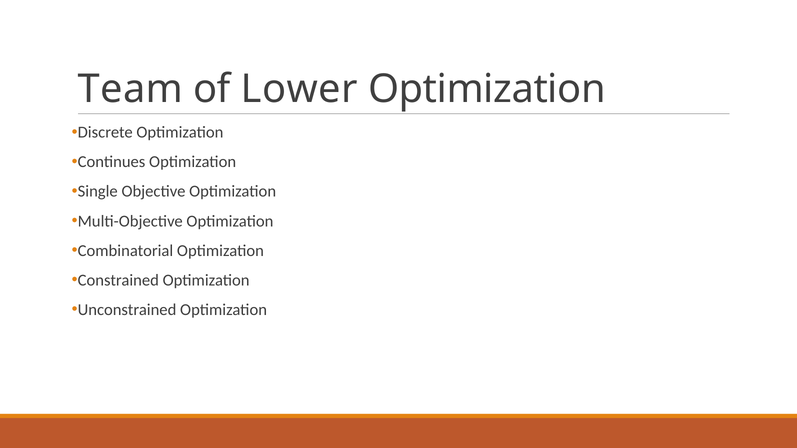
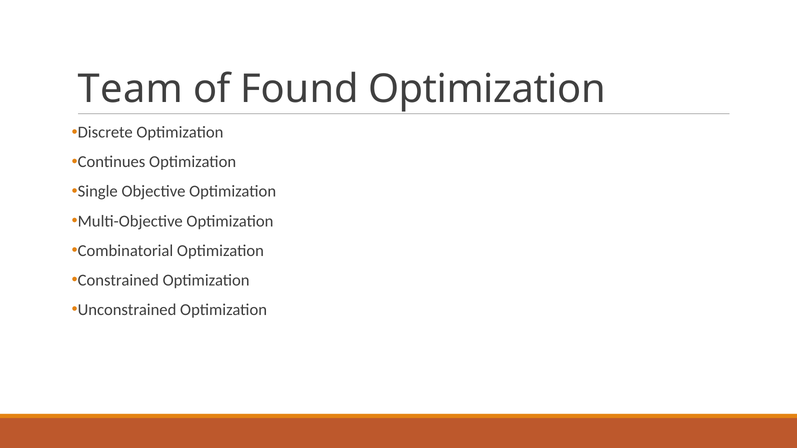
Lower: Lower -> Found
